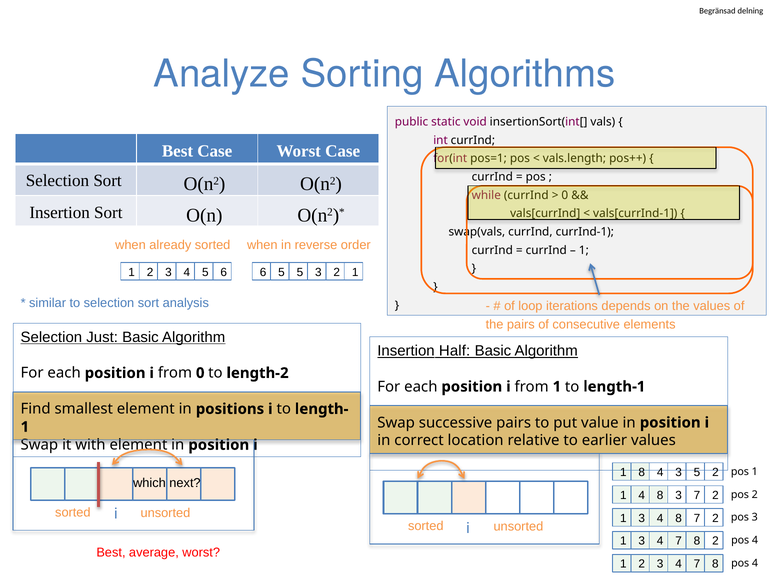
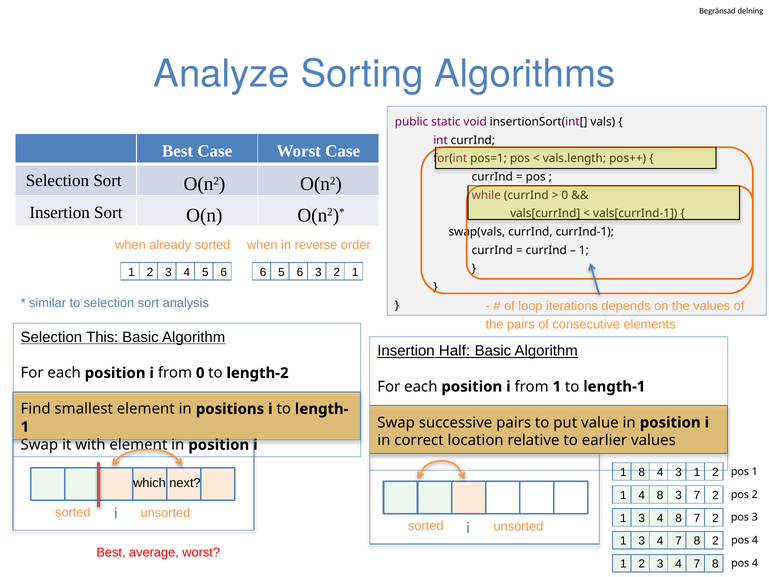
6 5 5: 5 -> 6
Just: Just -> This
3 5: 5 -> 1
